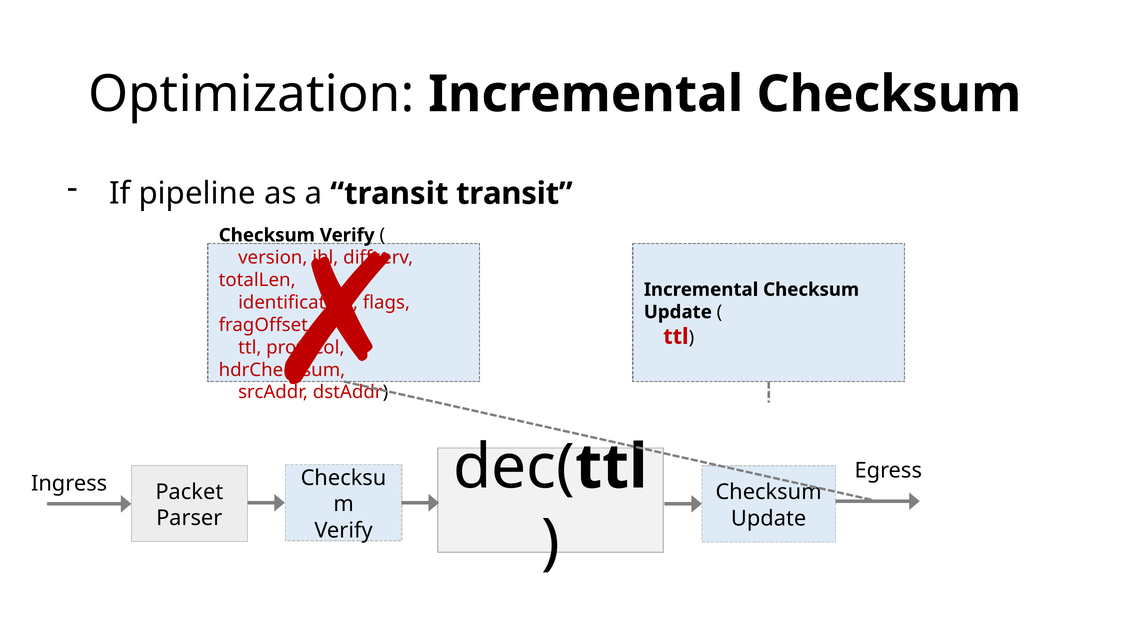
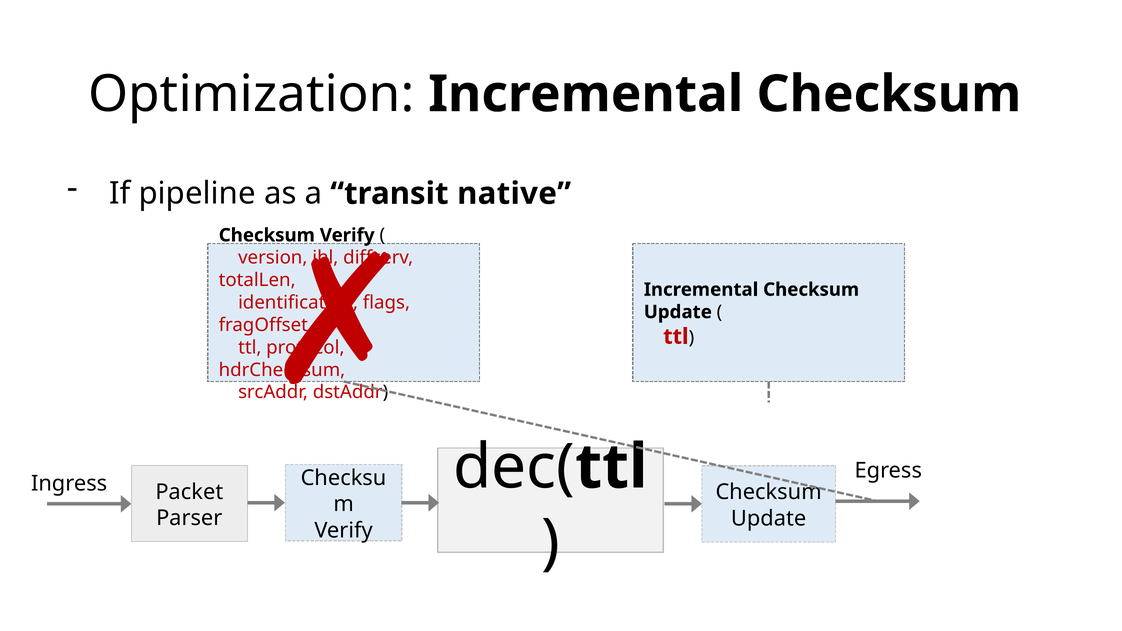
transit transit: transit -> native
